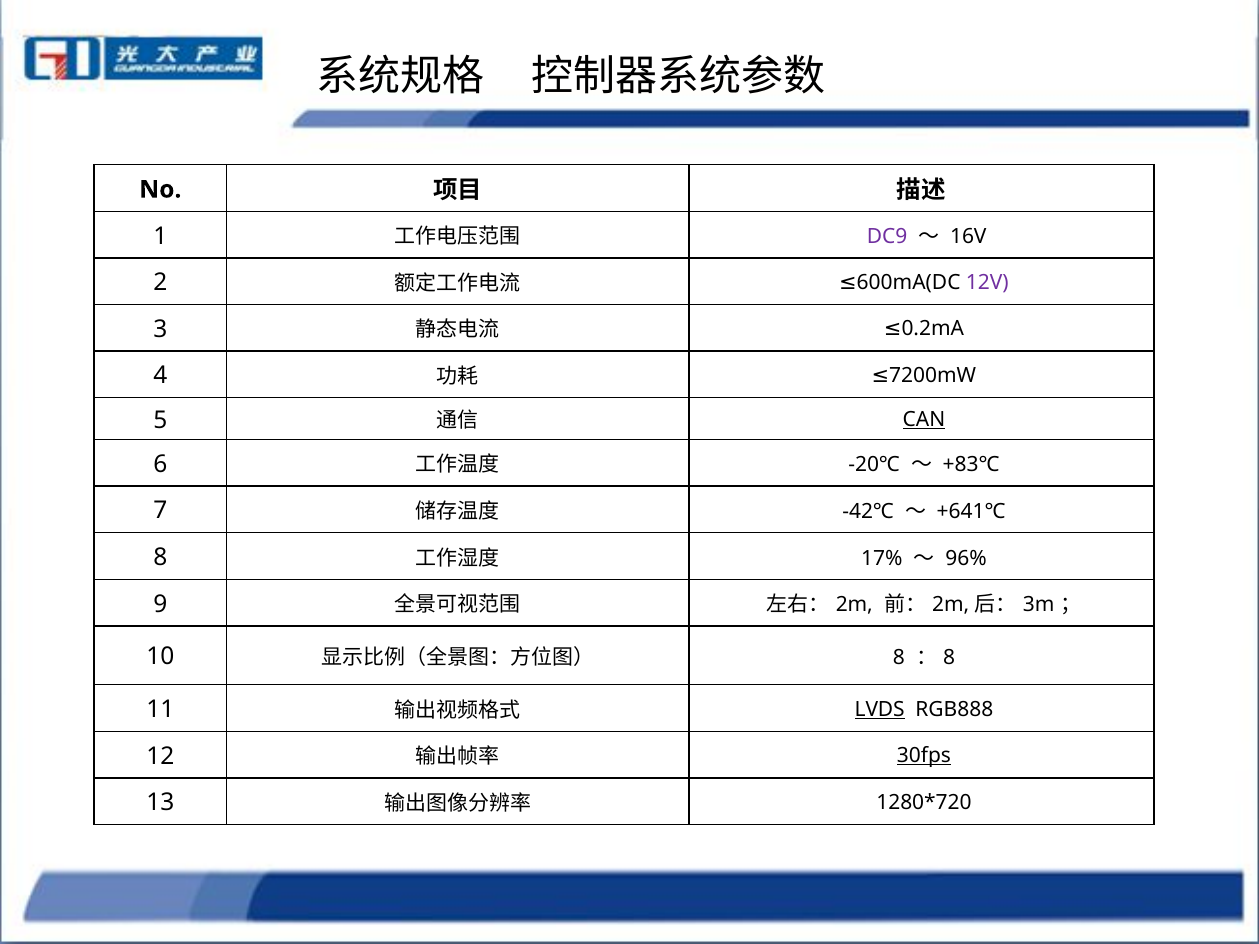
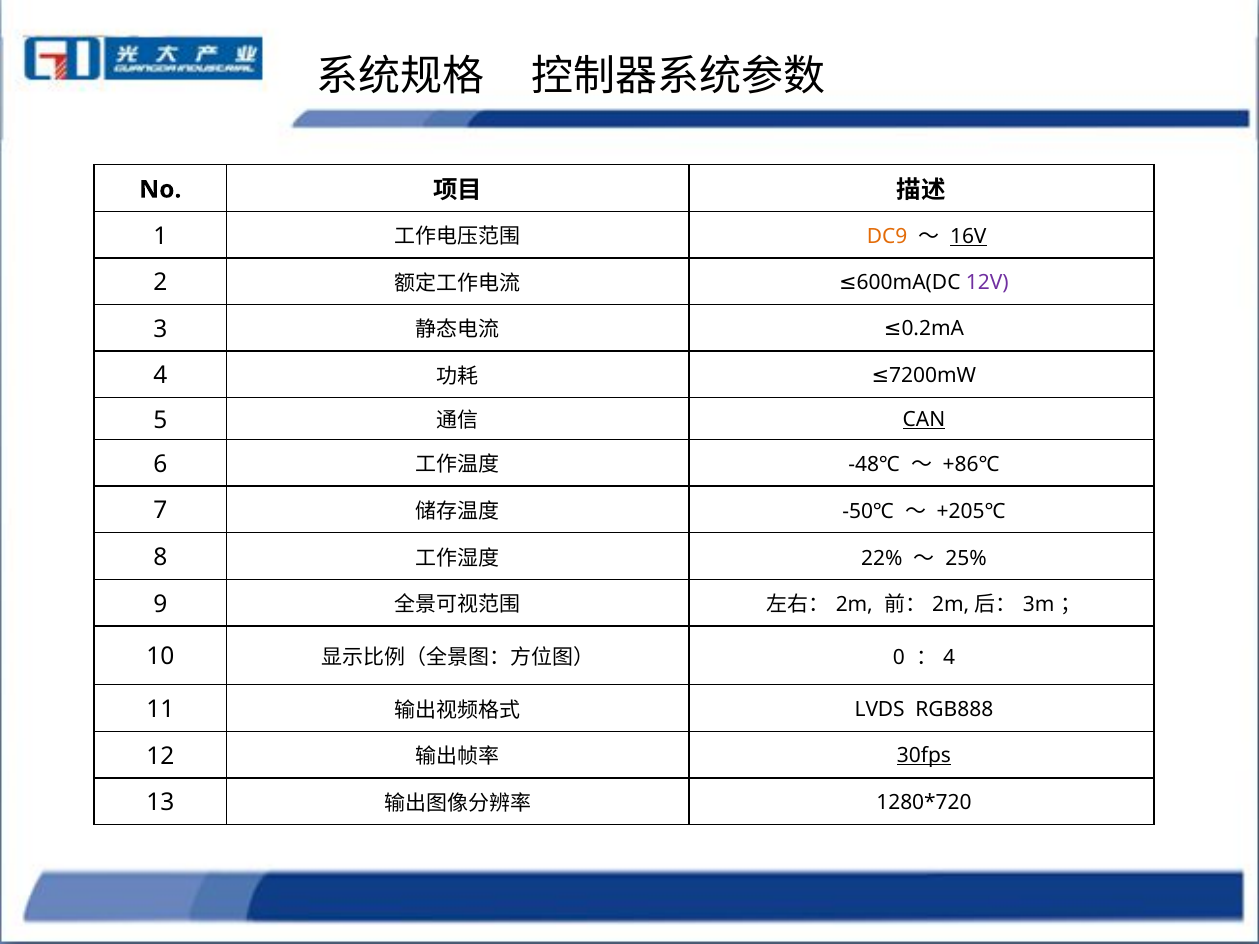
DC9 colour: purple -> orange
16V underline: none -> present
-20℃: -20℃ -> -48℃
+83℃: +83℃ -> +86℃
-42℃: -42℃ -> -50℃
+641℃: +641℃ -> +205℃
17%: 17% -> 22%
96%: 96% -> 25%
8 at (899, 658): 8 -> 0
8 at (949, 658): 8 -> 4
LVDS underline: present -> none
